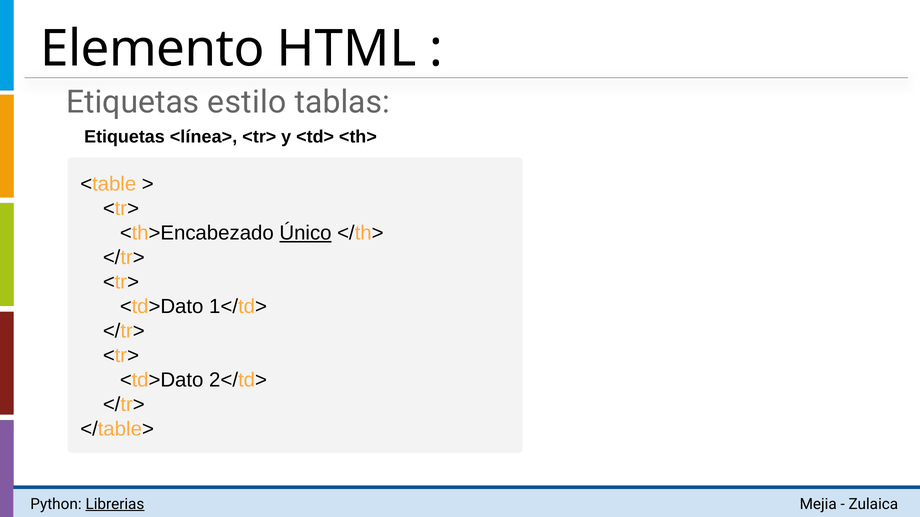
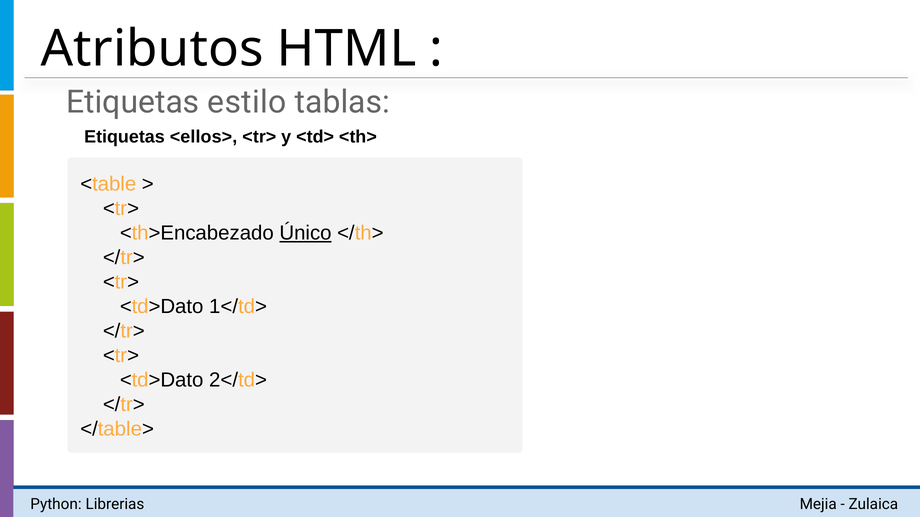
Elemento: Elemento -> Atributos
<línea>: <línea> -> <ellos>
Librerias underline: present -> none
